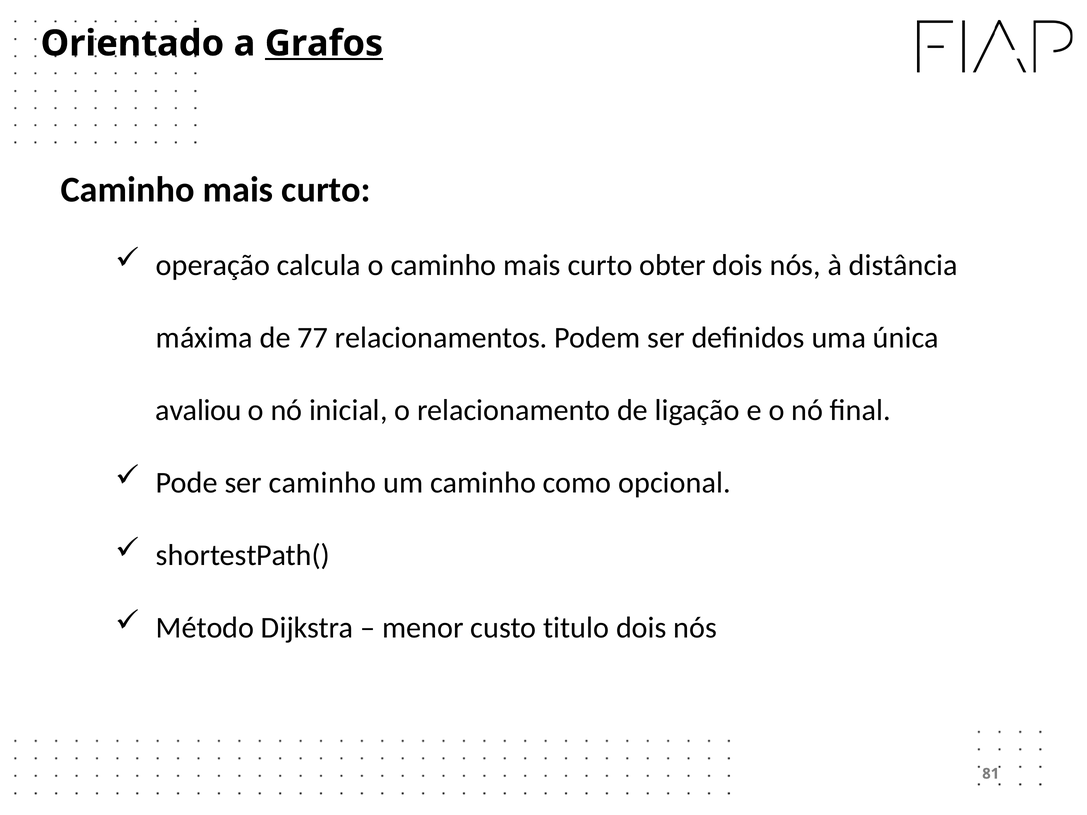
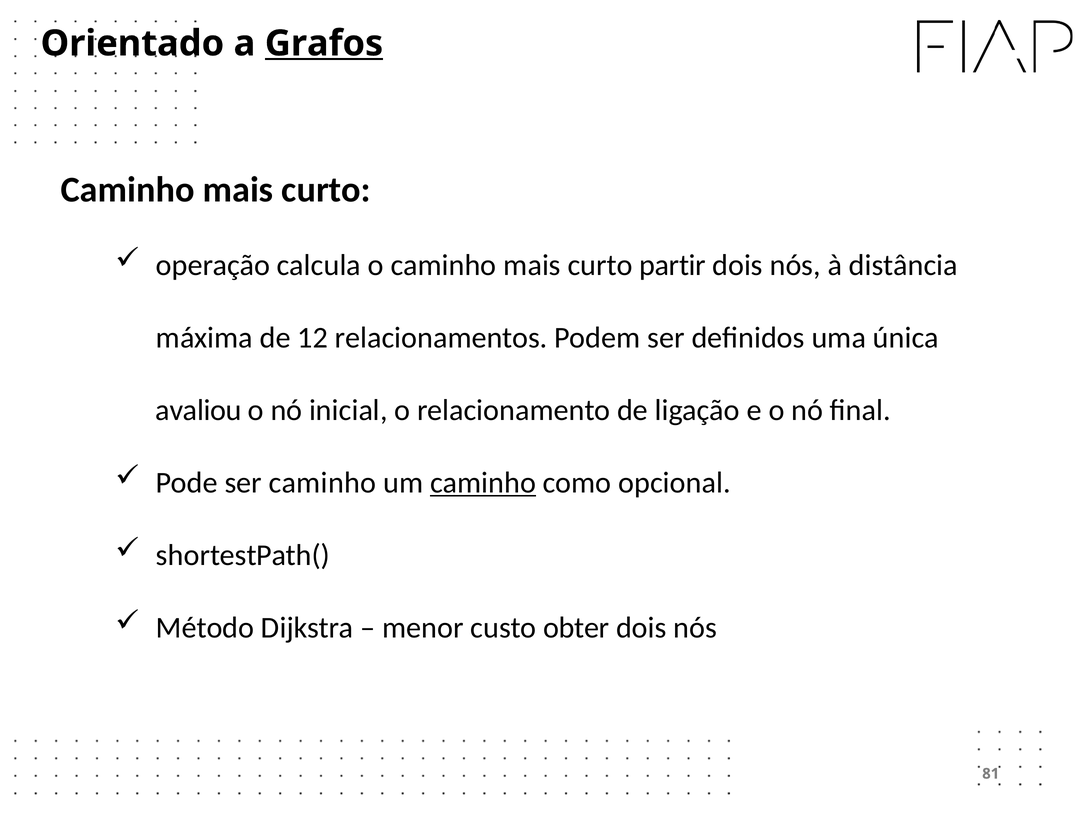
obter: obter -> partir
77: 77 -> 12
caminho at (483, 483) underline: none -> present
titulo: titulo -> obter
